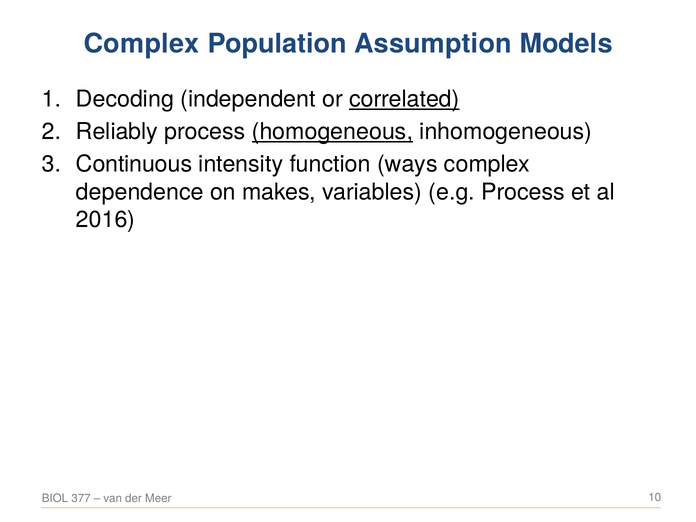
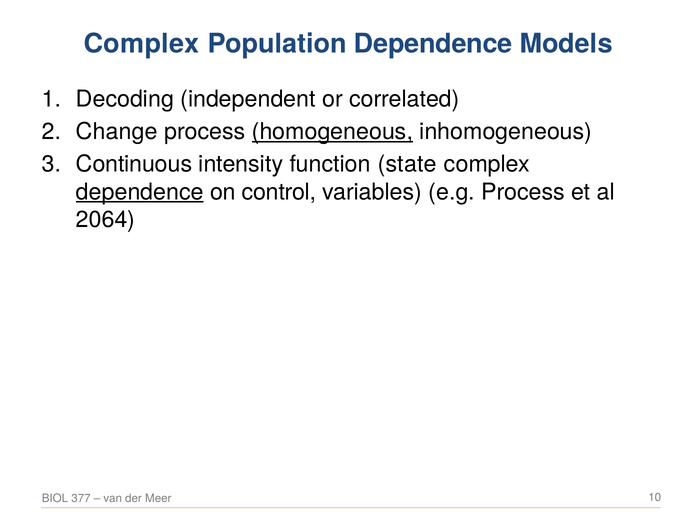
Population Assumption: Assumption -> Dependence
correlated underline: present -> none
Reliably: Reliably -> Change
ways: ways -> state
dependence at (140, 192) underline: none -> present
makes: makes -> control
2016: 2016 -> 2064
